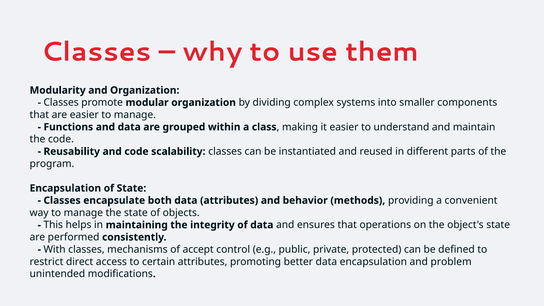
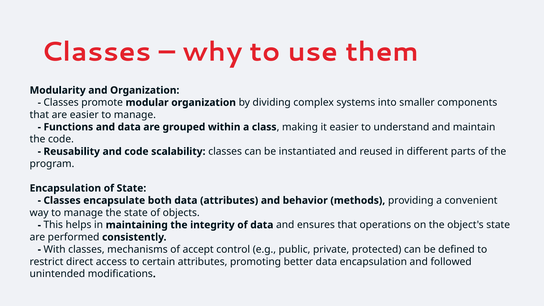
problem: problem -> followed
